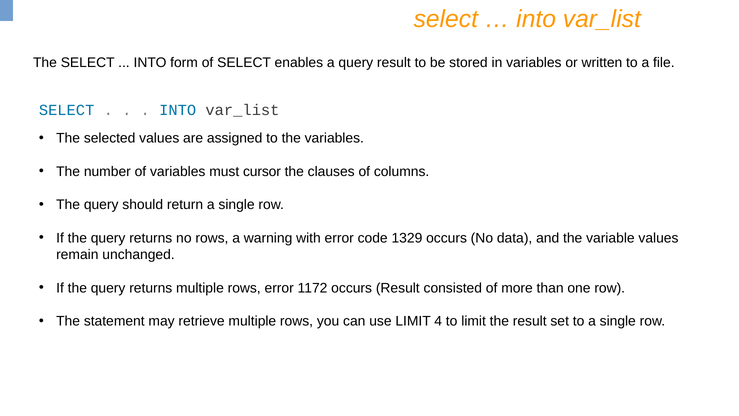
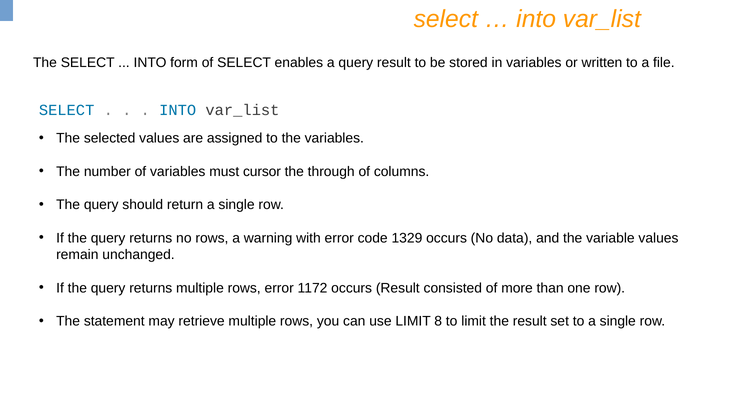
clauses: clauses -> through
4: 4 -> 8
